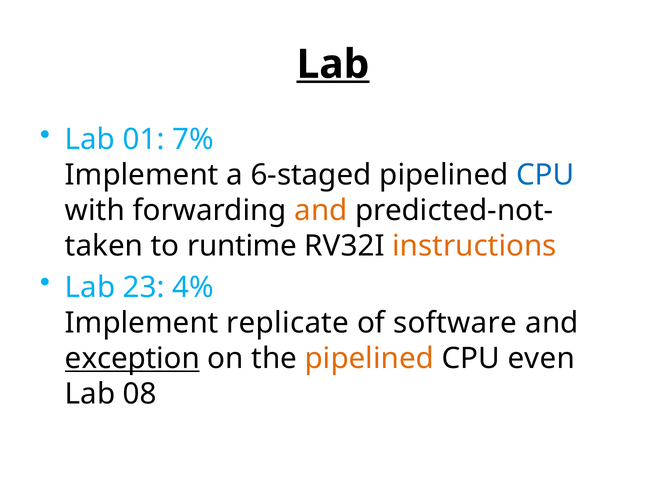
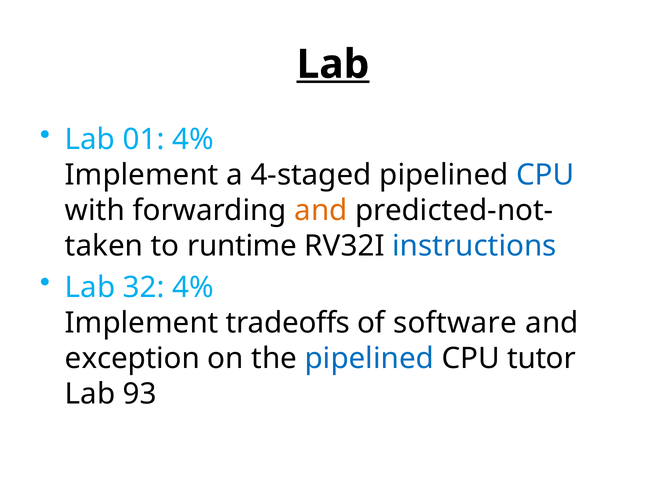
01 7%: 7% -> 4%
6-staged: 6-staged -> 4-staged
instructions colour: orange -> blue
23: 23 -> 32
replicate: replicate -> tradeoffs
exception underline: present -> none
pipelined at (369, 359) colour: orange -> blue
even: even -> tutor
08: 08 -> 93
